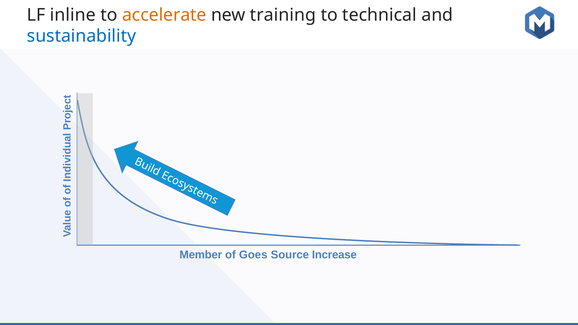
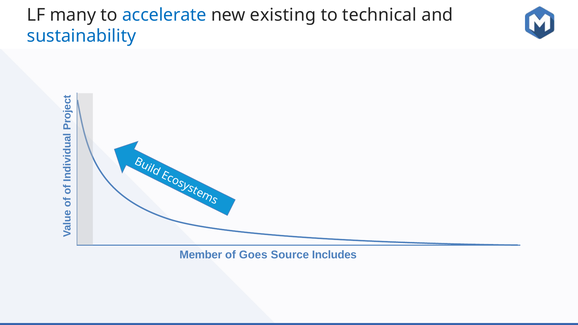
inline: inline -> many
accelerate colour: orange -> blue
training: training -> existing
Increase: Increase -> Includes
